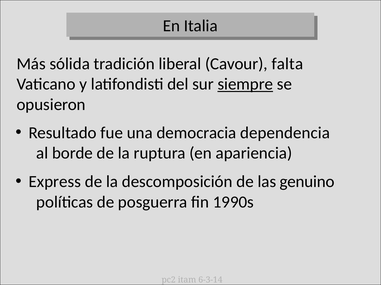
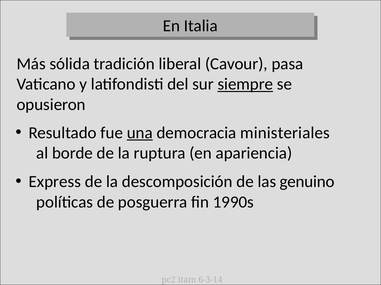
falta: falta -> pasa
una underline: none -> present
dependencia: dependencia -> ministeriales
